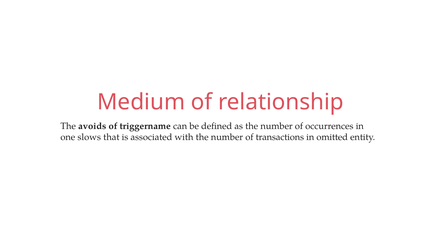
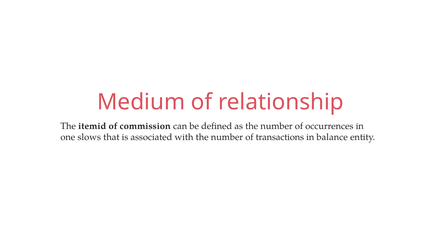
avoids: avoids -> itemid
triggername: triggername -> commission
omitted: omitted -> balance
